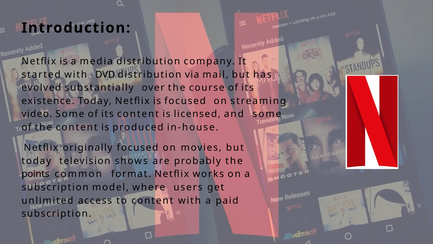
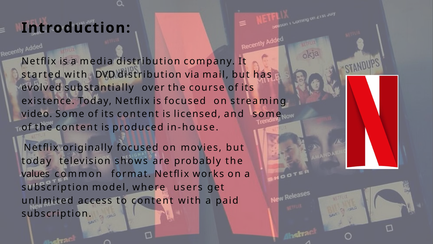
points: points -> values
